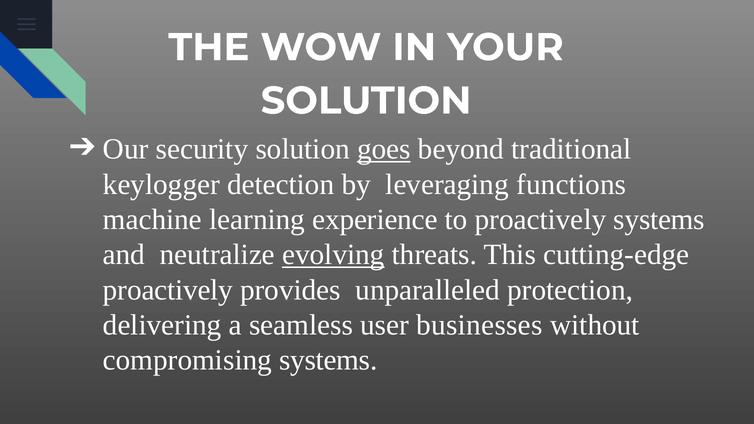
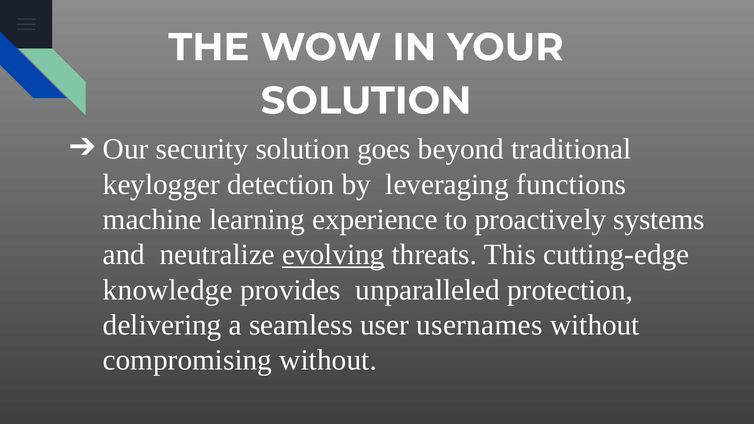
goes underline: present -> none
proactively at (168, 290): proactively -> knowledge
businesses: businesses -> usernames
compromising systems: systems -> without
